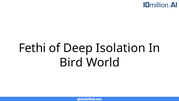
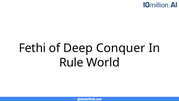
Isolation: Isolation -> Conquer
Bird: Bird -> Rule
